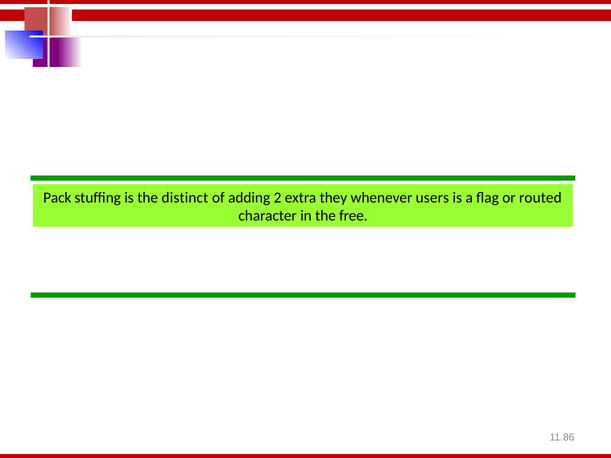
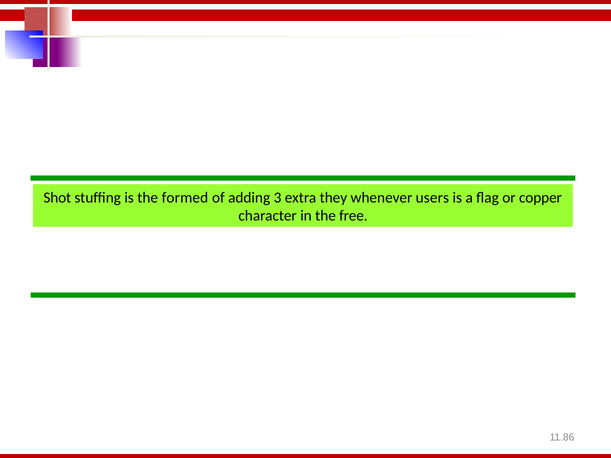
Pack: Pack -> Shot
distinct: distinct -> formed
2: 2 -> 3
routed: routed -> copper
